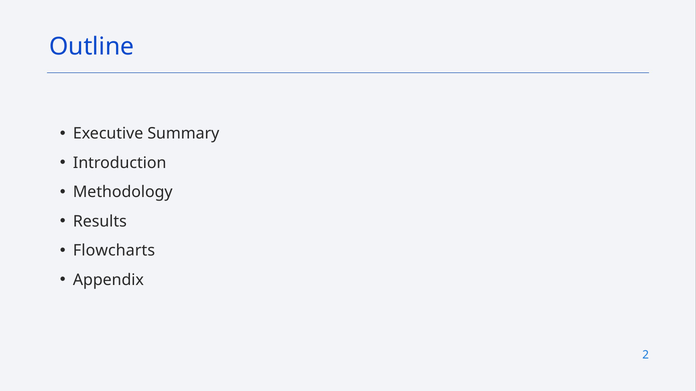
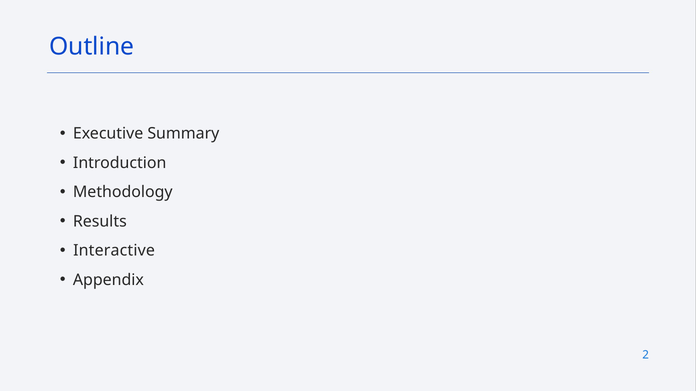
Flowcharts: Flowcharts -> Interactive
